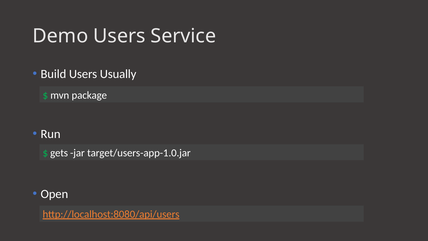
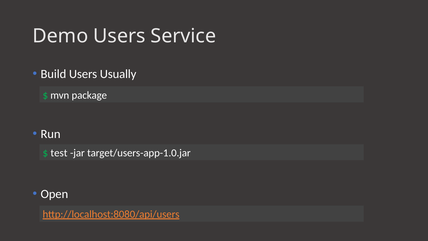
gets: gets -> test
